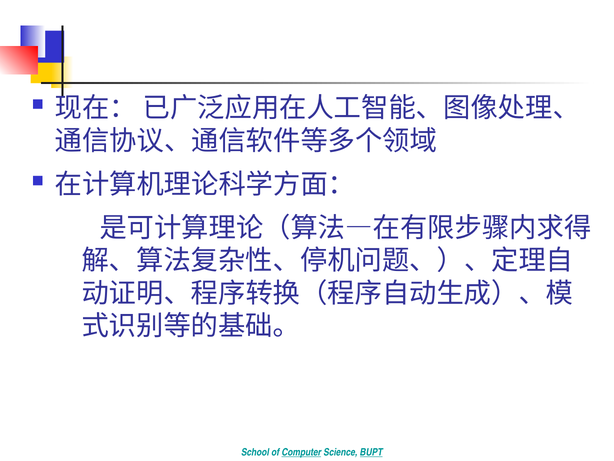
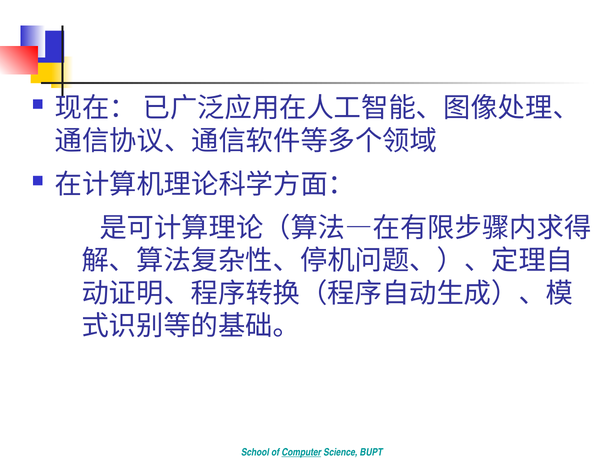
BUPT underline: present -> none
